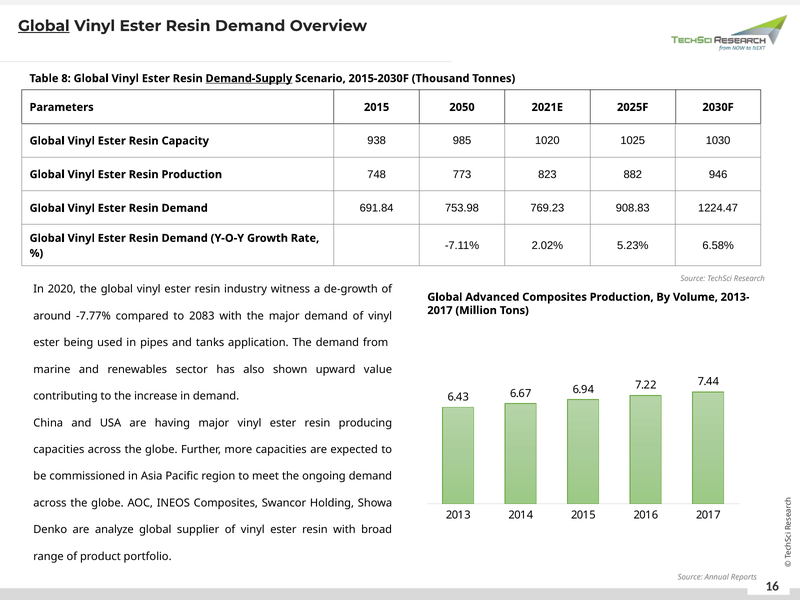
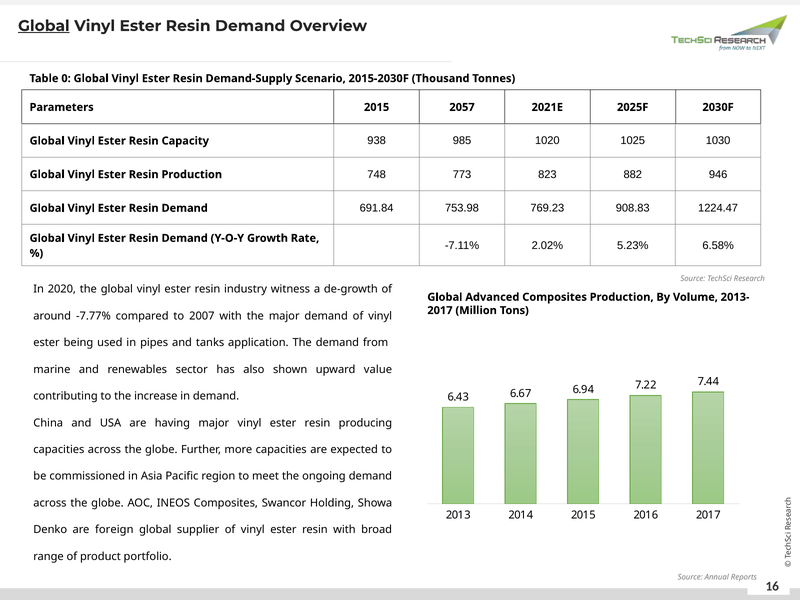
8: 8 -> 0
Demand-Supply underline: present -> none
2050: 2050 -> 2057
2083: 2083 -> 2007
analyze: analyze -> foreign
